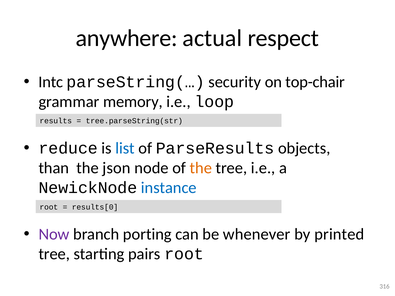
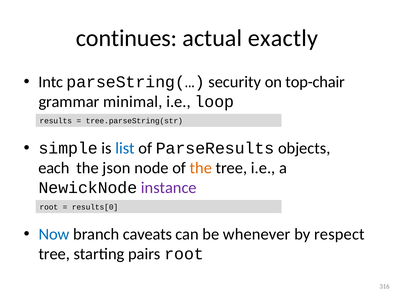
anywhere: anywhere -> continues
respect: respect -> exactly
memory: memory -> minimal
reduce: reduce -> simple
than: than -> each
instance colour: blue -> purple
Now colour: purple -> blue
porting: porting -> caveats
printed: printed -> respect
